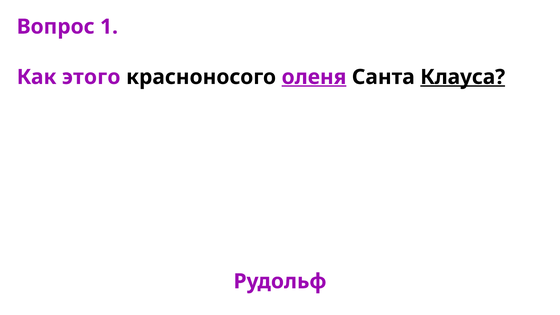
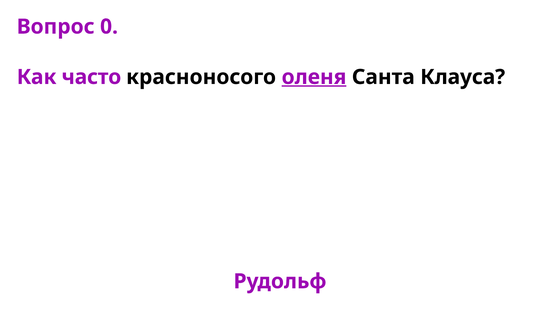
1: 1 -> 0
этого: этого -> часто
Клауса underline: present -> none
